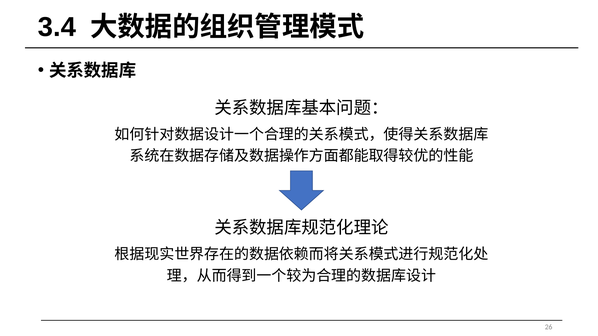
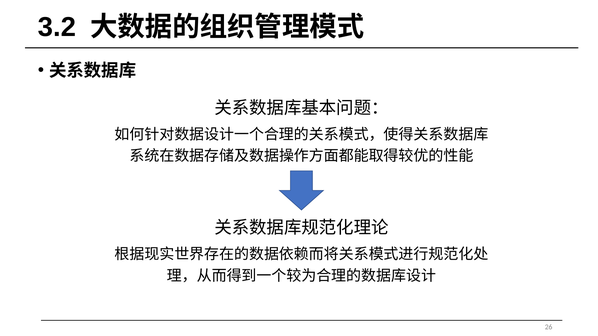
3.4: 3.4 -> 3.2
